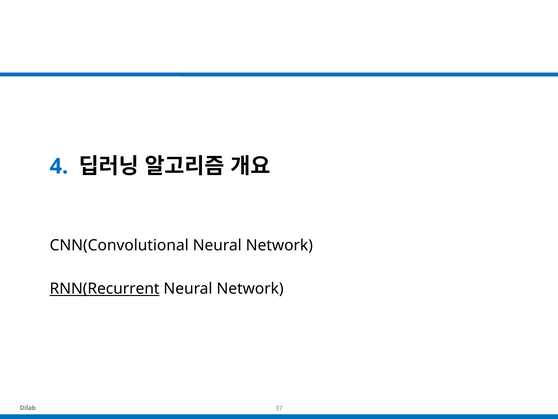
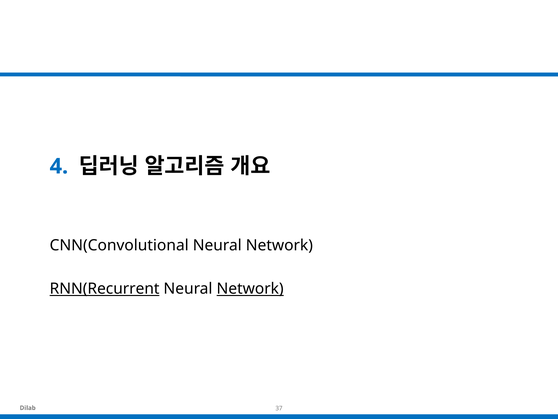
Network at (250, 289) underline: none -> present
